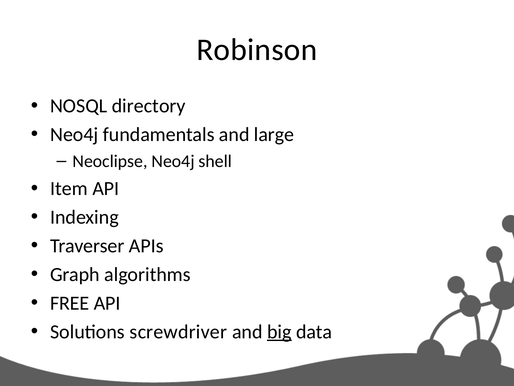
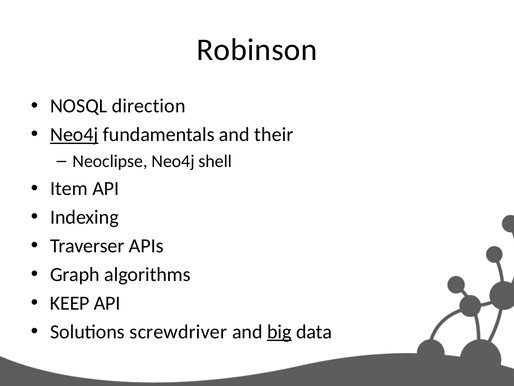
directory: directory -> direction
Neo4j at (74, 134) underline: none -> present
large: large -> their
FREE: FREE -> KEEP
